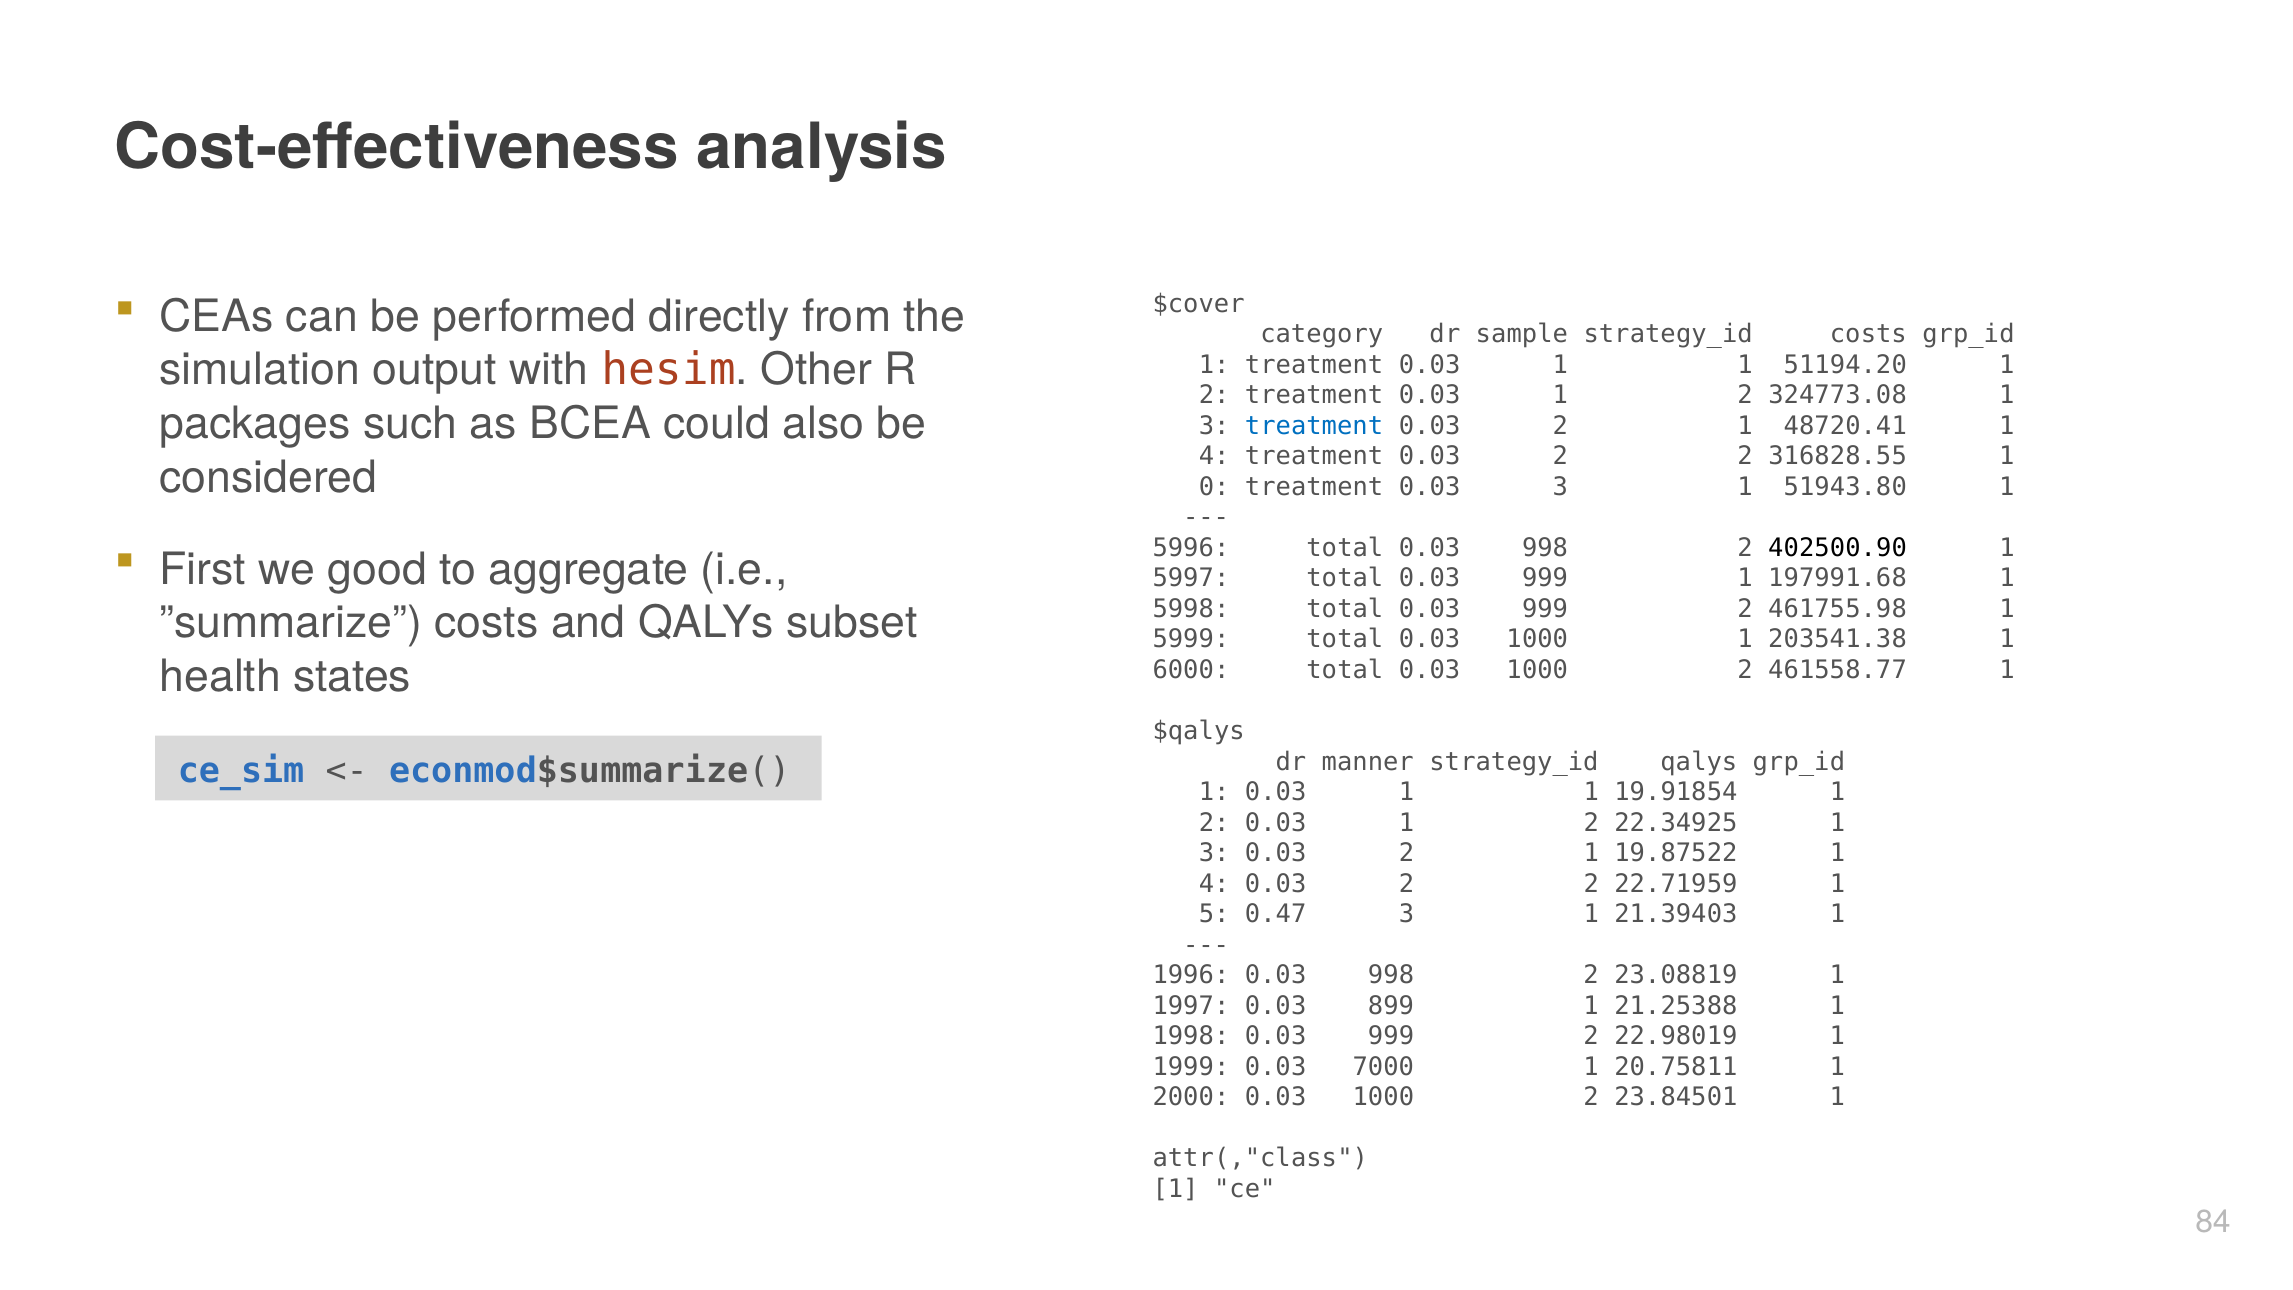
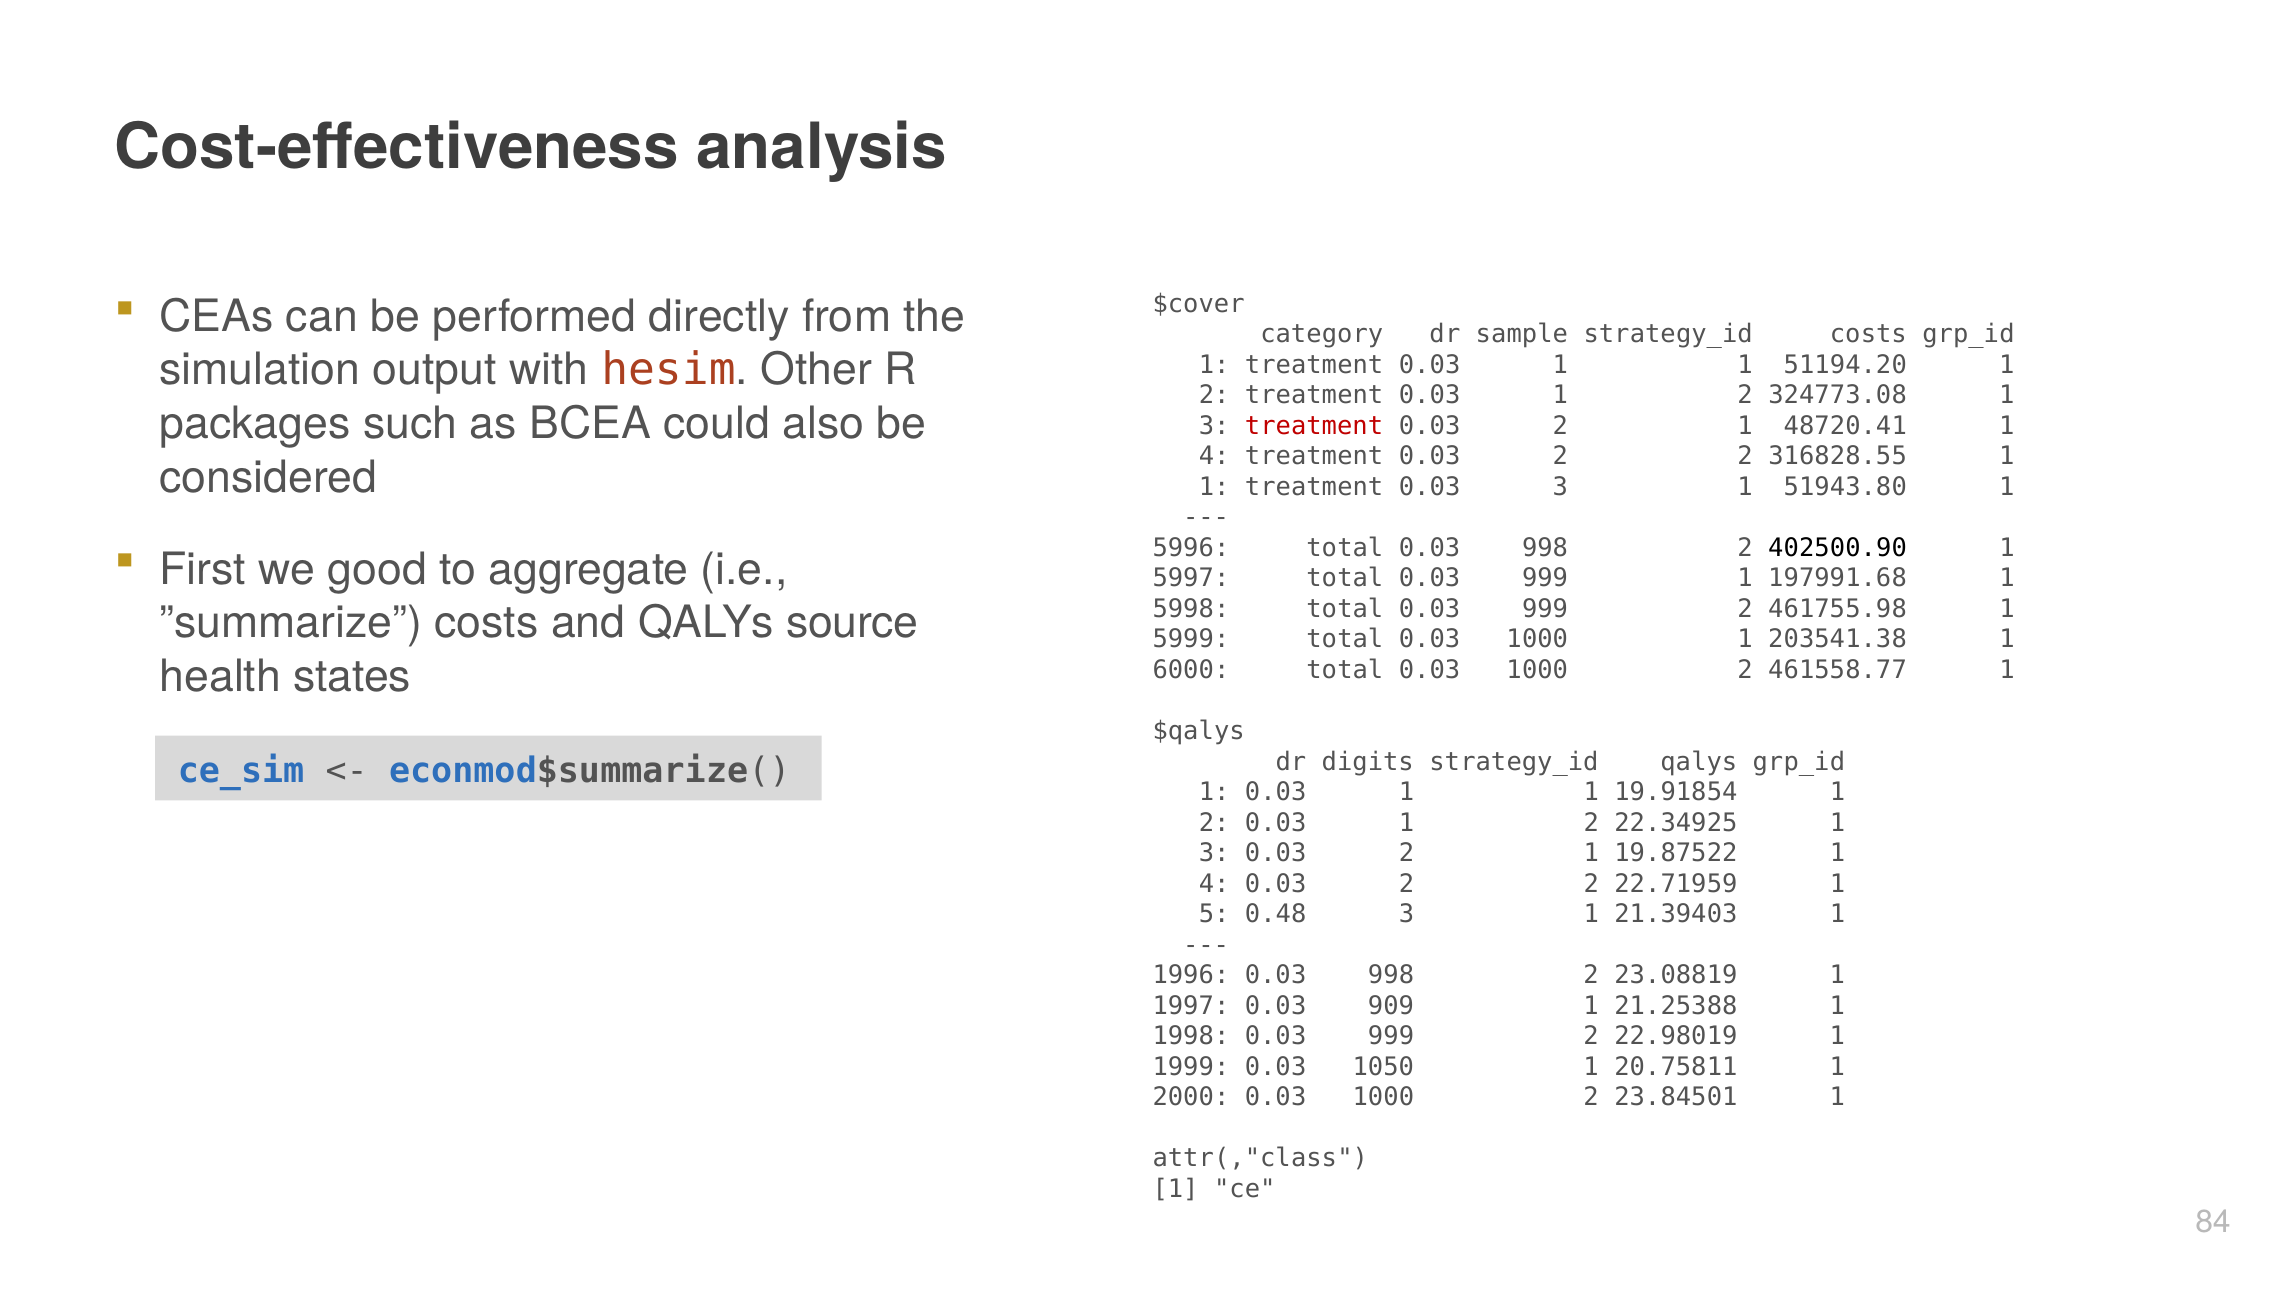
treatment at (1314, 426) colour: blue -> red
0 at (1214, 487): 0 -> 1
subset: subset -> source
manner: manner -> digits
0.47: 0.47 -> 0.48
899: 899 -> 909
7000: 7000 -> 1050
